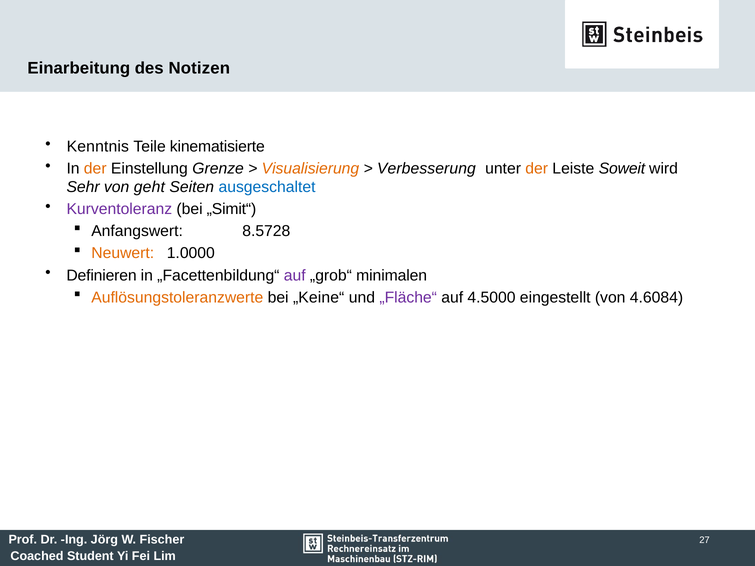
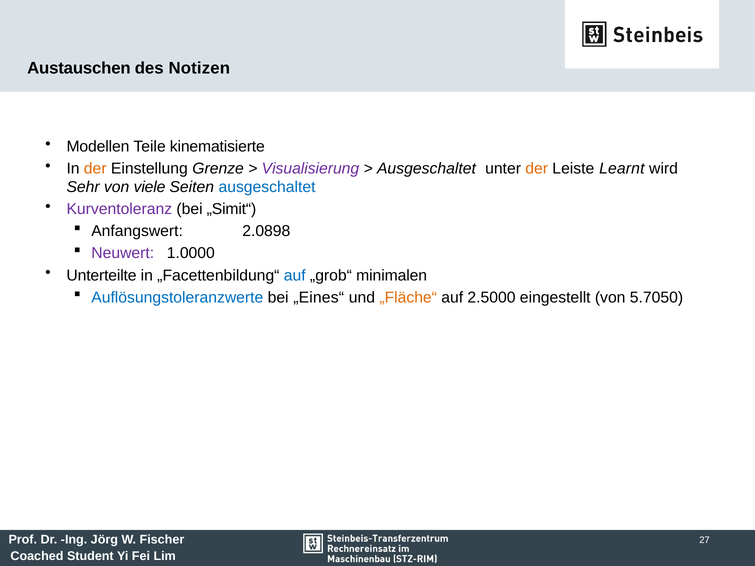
Einarbeitung: Einarbeitung -> Austauschen
Kenntnis: Kenntnis -> Modellen
Visualisierung colour: orange -> purple
Verbesserung at (426, 168): Verbesserung -> Ausgeschaltet
Soweit: Soweit -> Learnt
geht: geht -> viele
8.5728: 8.5728 -> 2.0898
Neuwert colour: orange -> purple
Definieren: Definieren -> Unterteilte
auf at (295, 275) colour: purple -> blue
Auflösungstoleranzwerte colour: orange -> blue
„Keine“: „Keine“ -> „Eines“
„Fläche“ colour: purple -> orange
4.5000: 4.5000 -> 2.5000
4.6084: 4.6084 -> 5.7050
